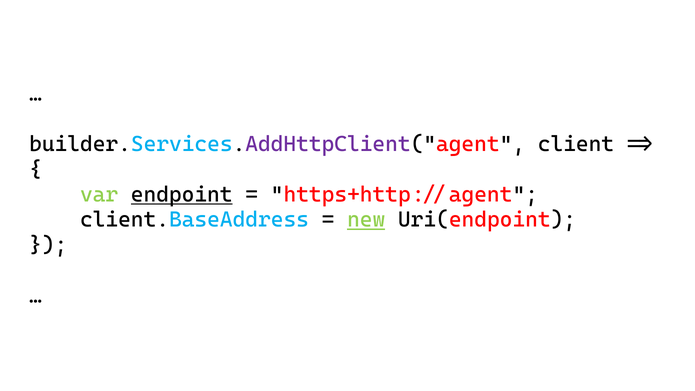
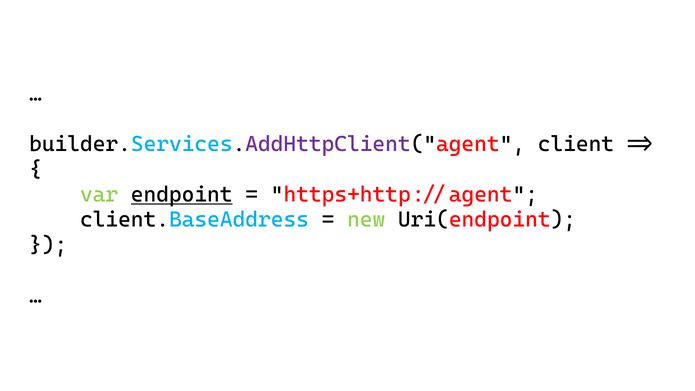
new underline: present -> none
